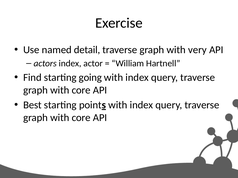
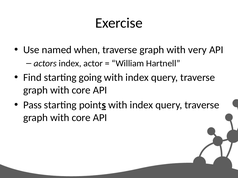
detail: detail -> when
Best: Best -> Pass
